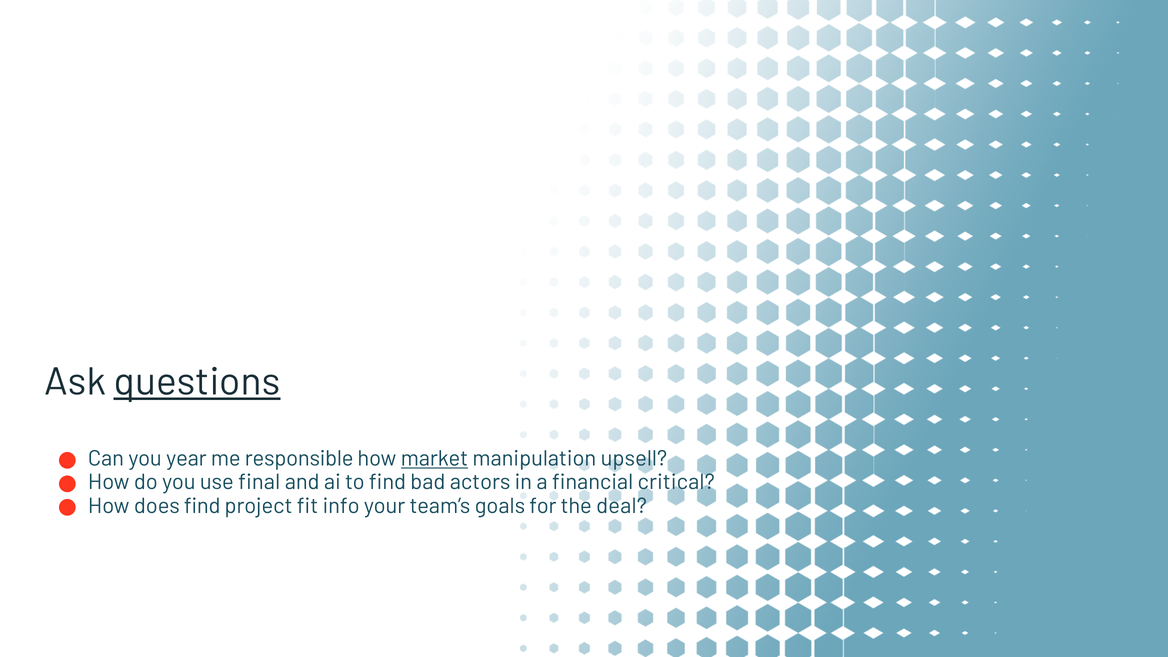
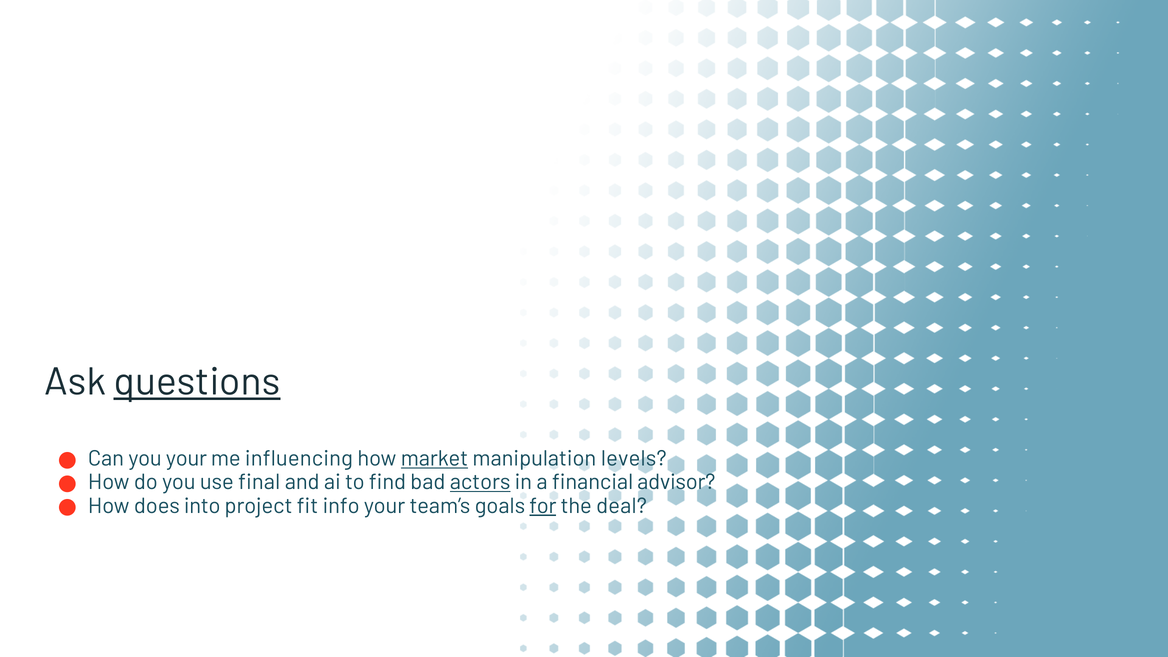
you year: year -> your
responsible: responsible -> influencing
upsell: upsell -> levels
actors underline: none -> present
critical: critical -> advisor
does find: find -> into
for underline: none -> present
